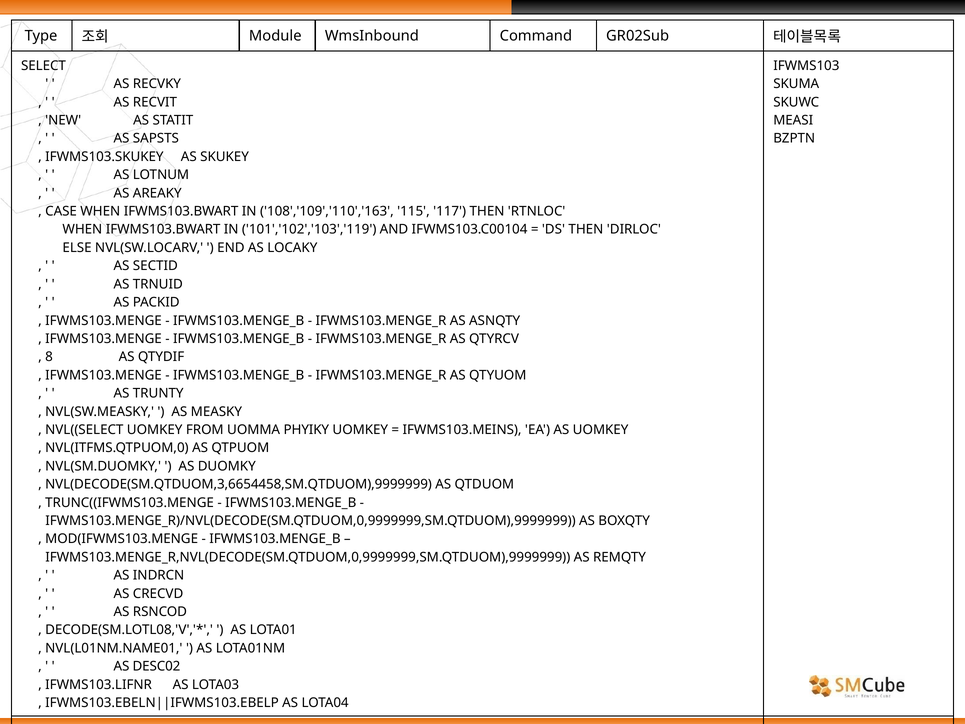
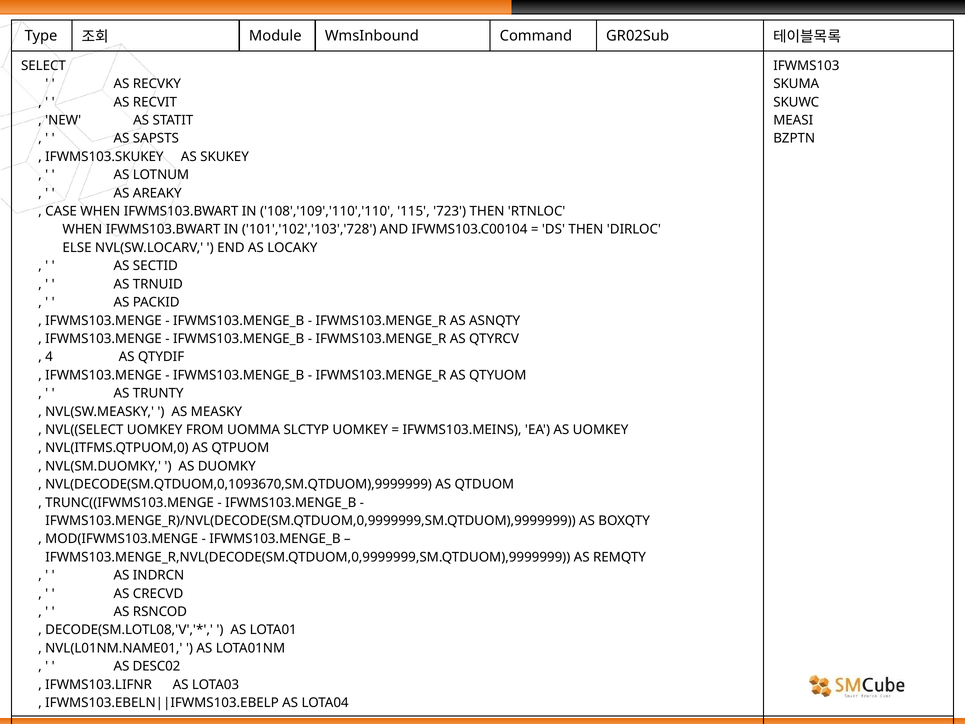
108','109','110','163: 108','109','110','163 -> 108','109','110','110
117: 117 -> 723
101','102','103','119: 101','102','103','119 -> 101','102','103','728
8: 8 -> 4
PHYIKY: PHYIKY -> SLCTYP
NVL(DECODE(SM.QTDUOM,3,6654458,SM.QTDUOM),9999999: NVL(DECODE(SM.QTDUOM,3,6654458,SM.QTDUOM),9999999 -> NVL(DECODE(SM.QTDUOM,0,1093670,SM.QTDUOM),9999999
